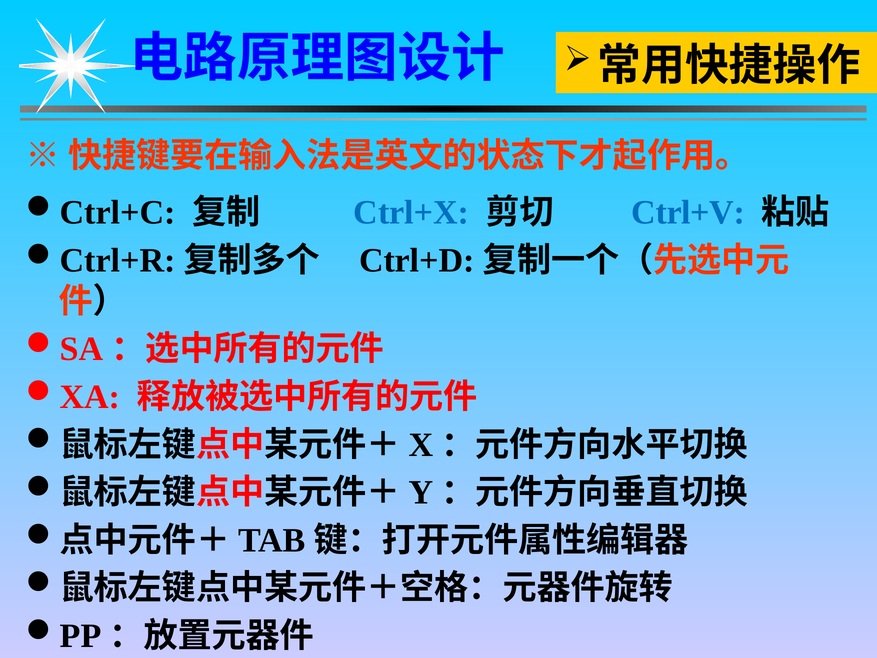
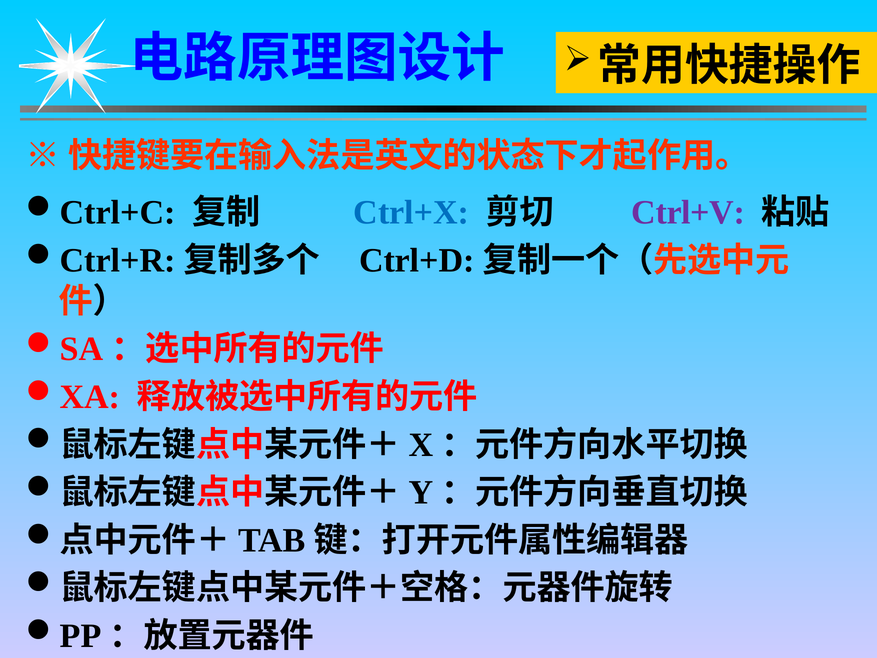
Ctrl+V colour: blue -> purple
